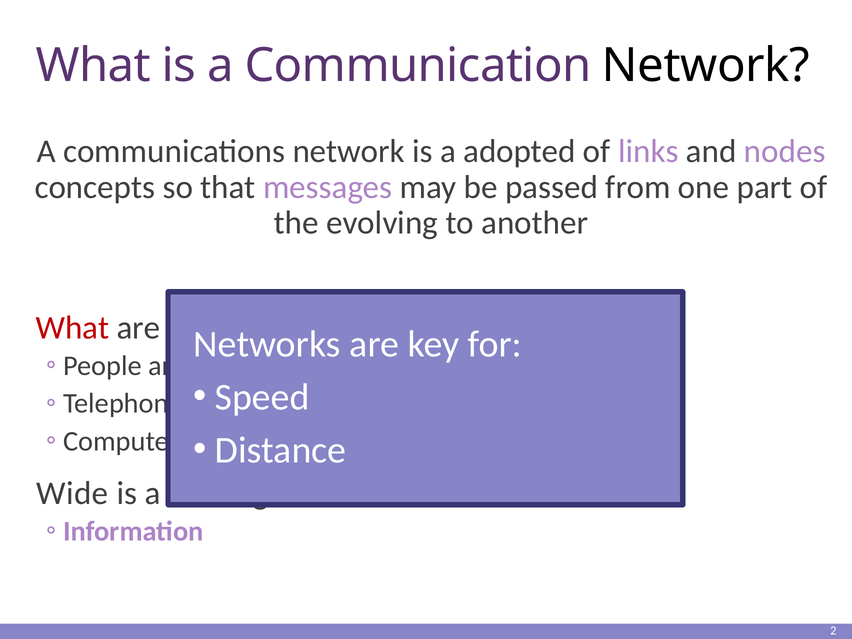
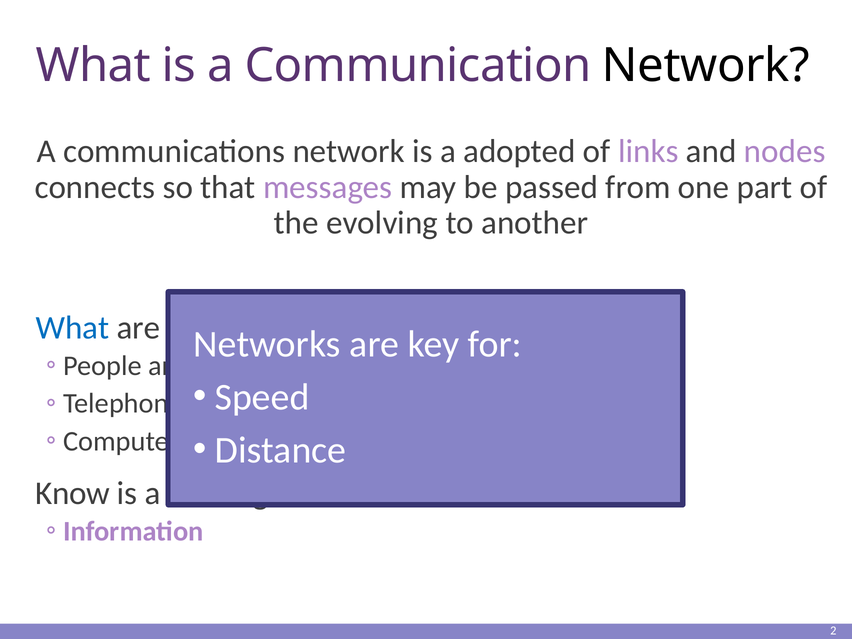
concepts: concepts -> connects
What at (73, 328) colour: red -> blue
Wide: Wide -> Know
